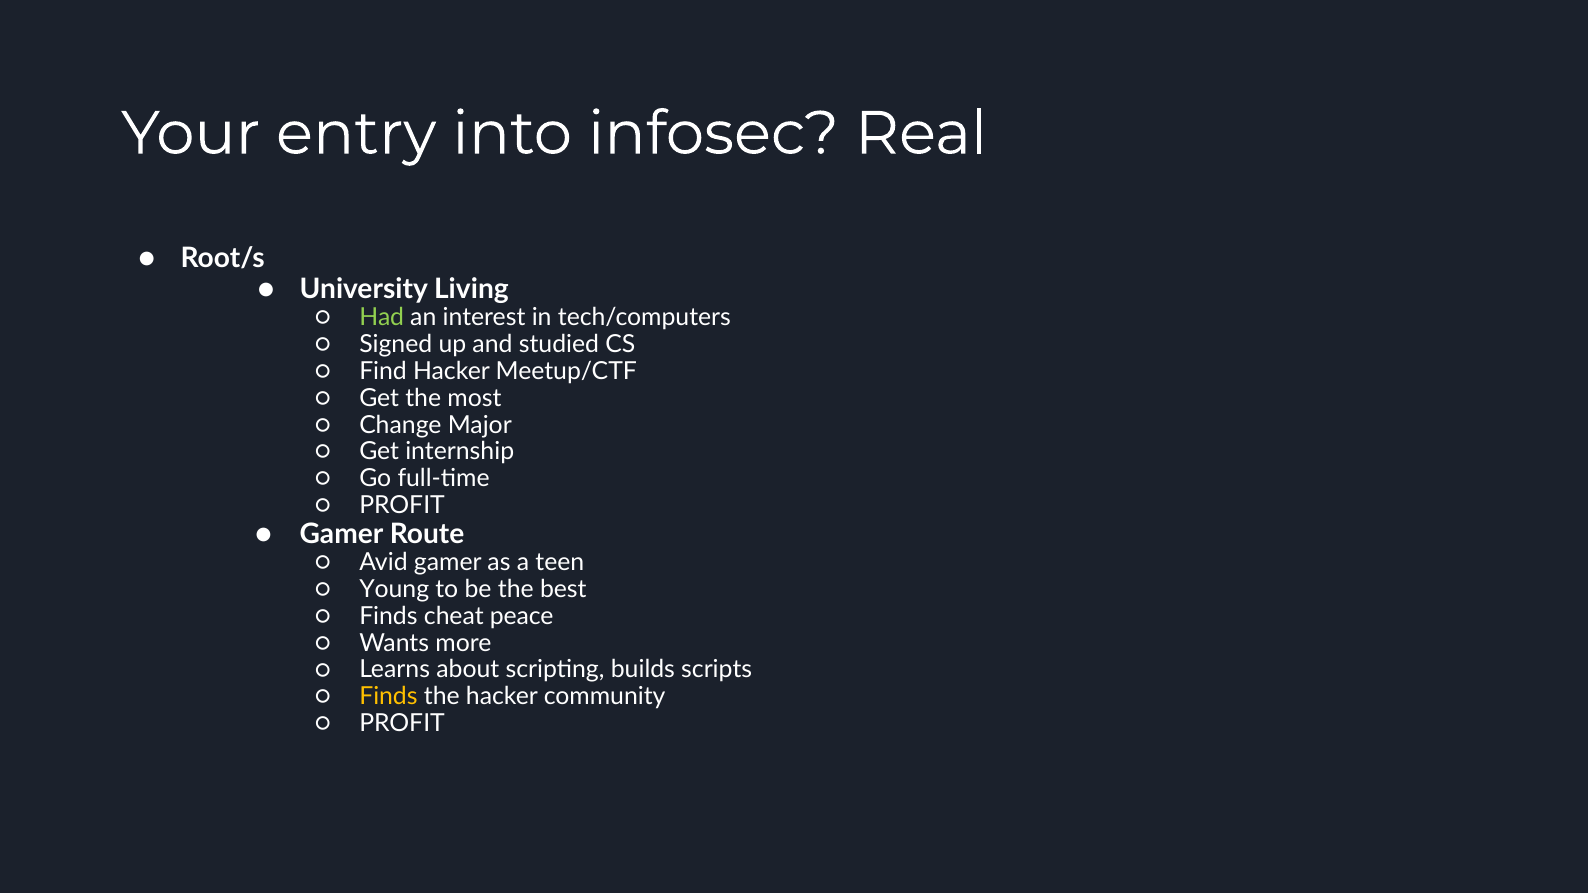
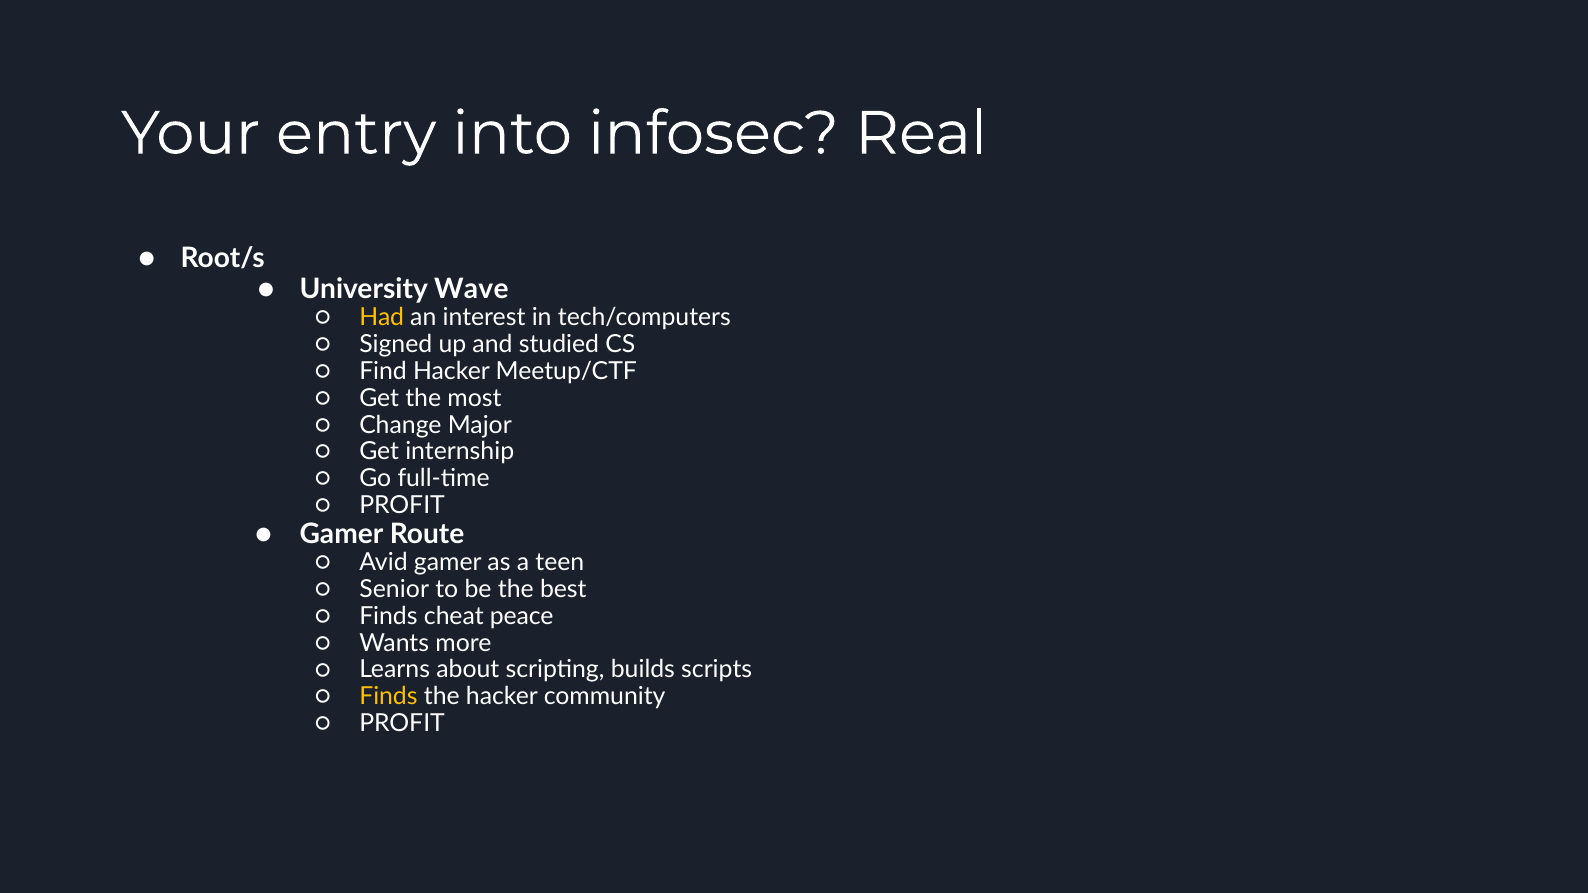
Living: Living -> Wave
Had colour: light green -> yellow
Young: Young -> Senior
